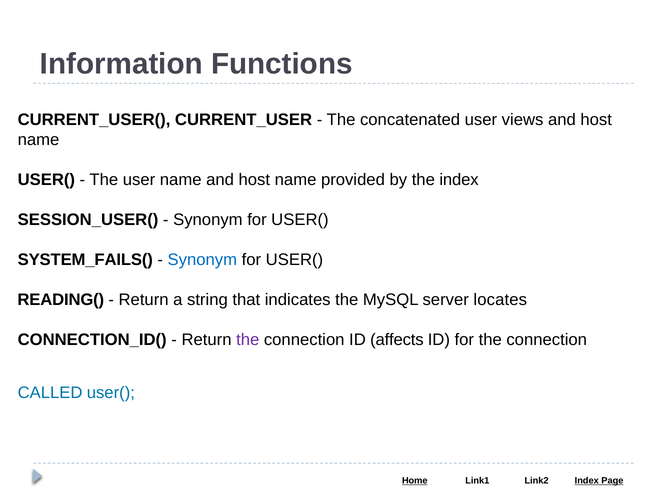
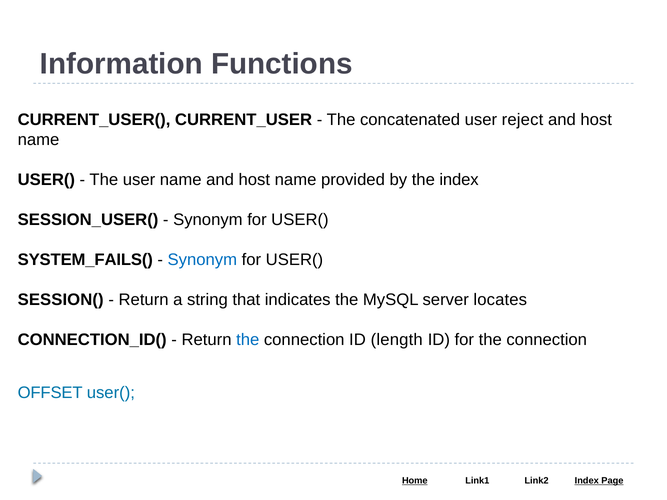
views: views -> reject
READING(: READING( -> SESSION(
the at (248, 340) colour: purple -> blue
affects: affects -> length
CALLED: CALLED -> OFFSET
